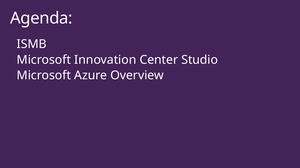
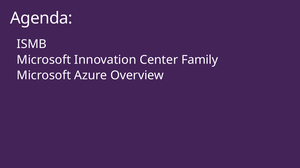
Studio: Studio -> Family
